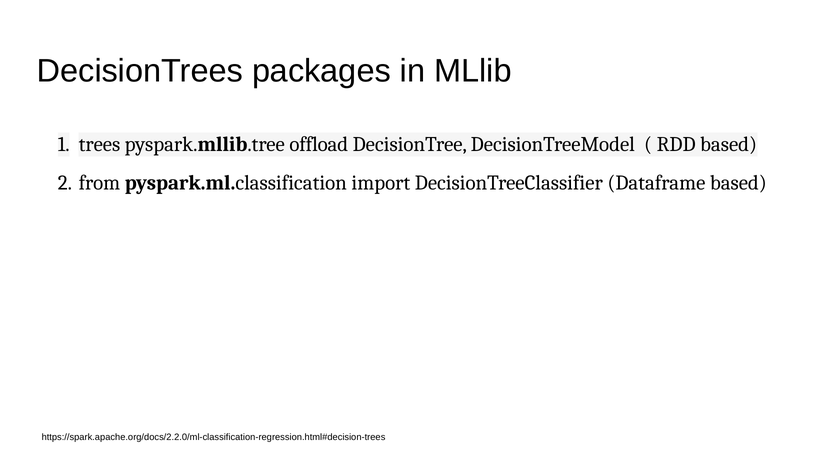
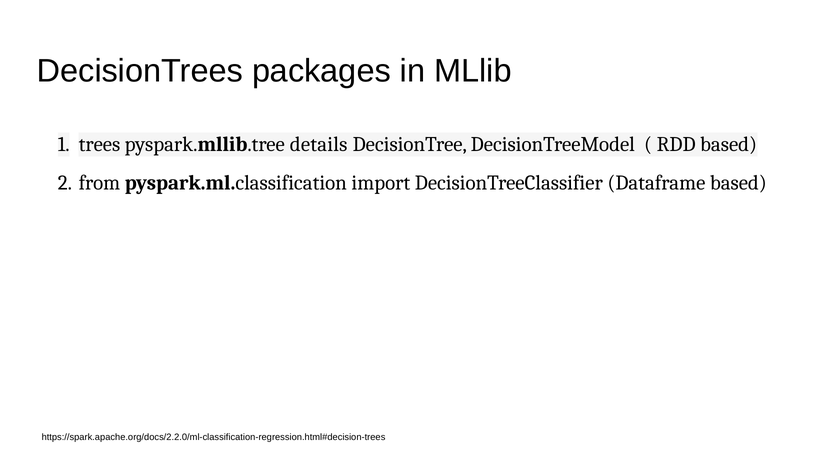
offload: offload -> details
